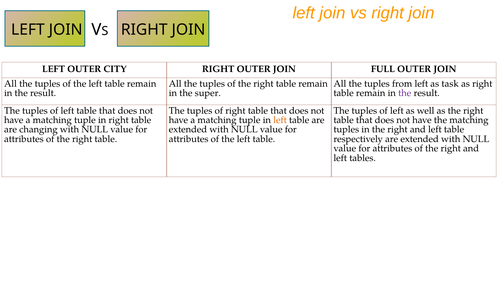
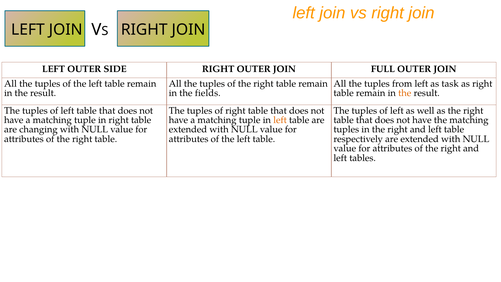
CITY: CITY -> SIDE
super: super -> fields
the at (405, 93) colour: purple -> orange
